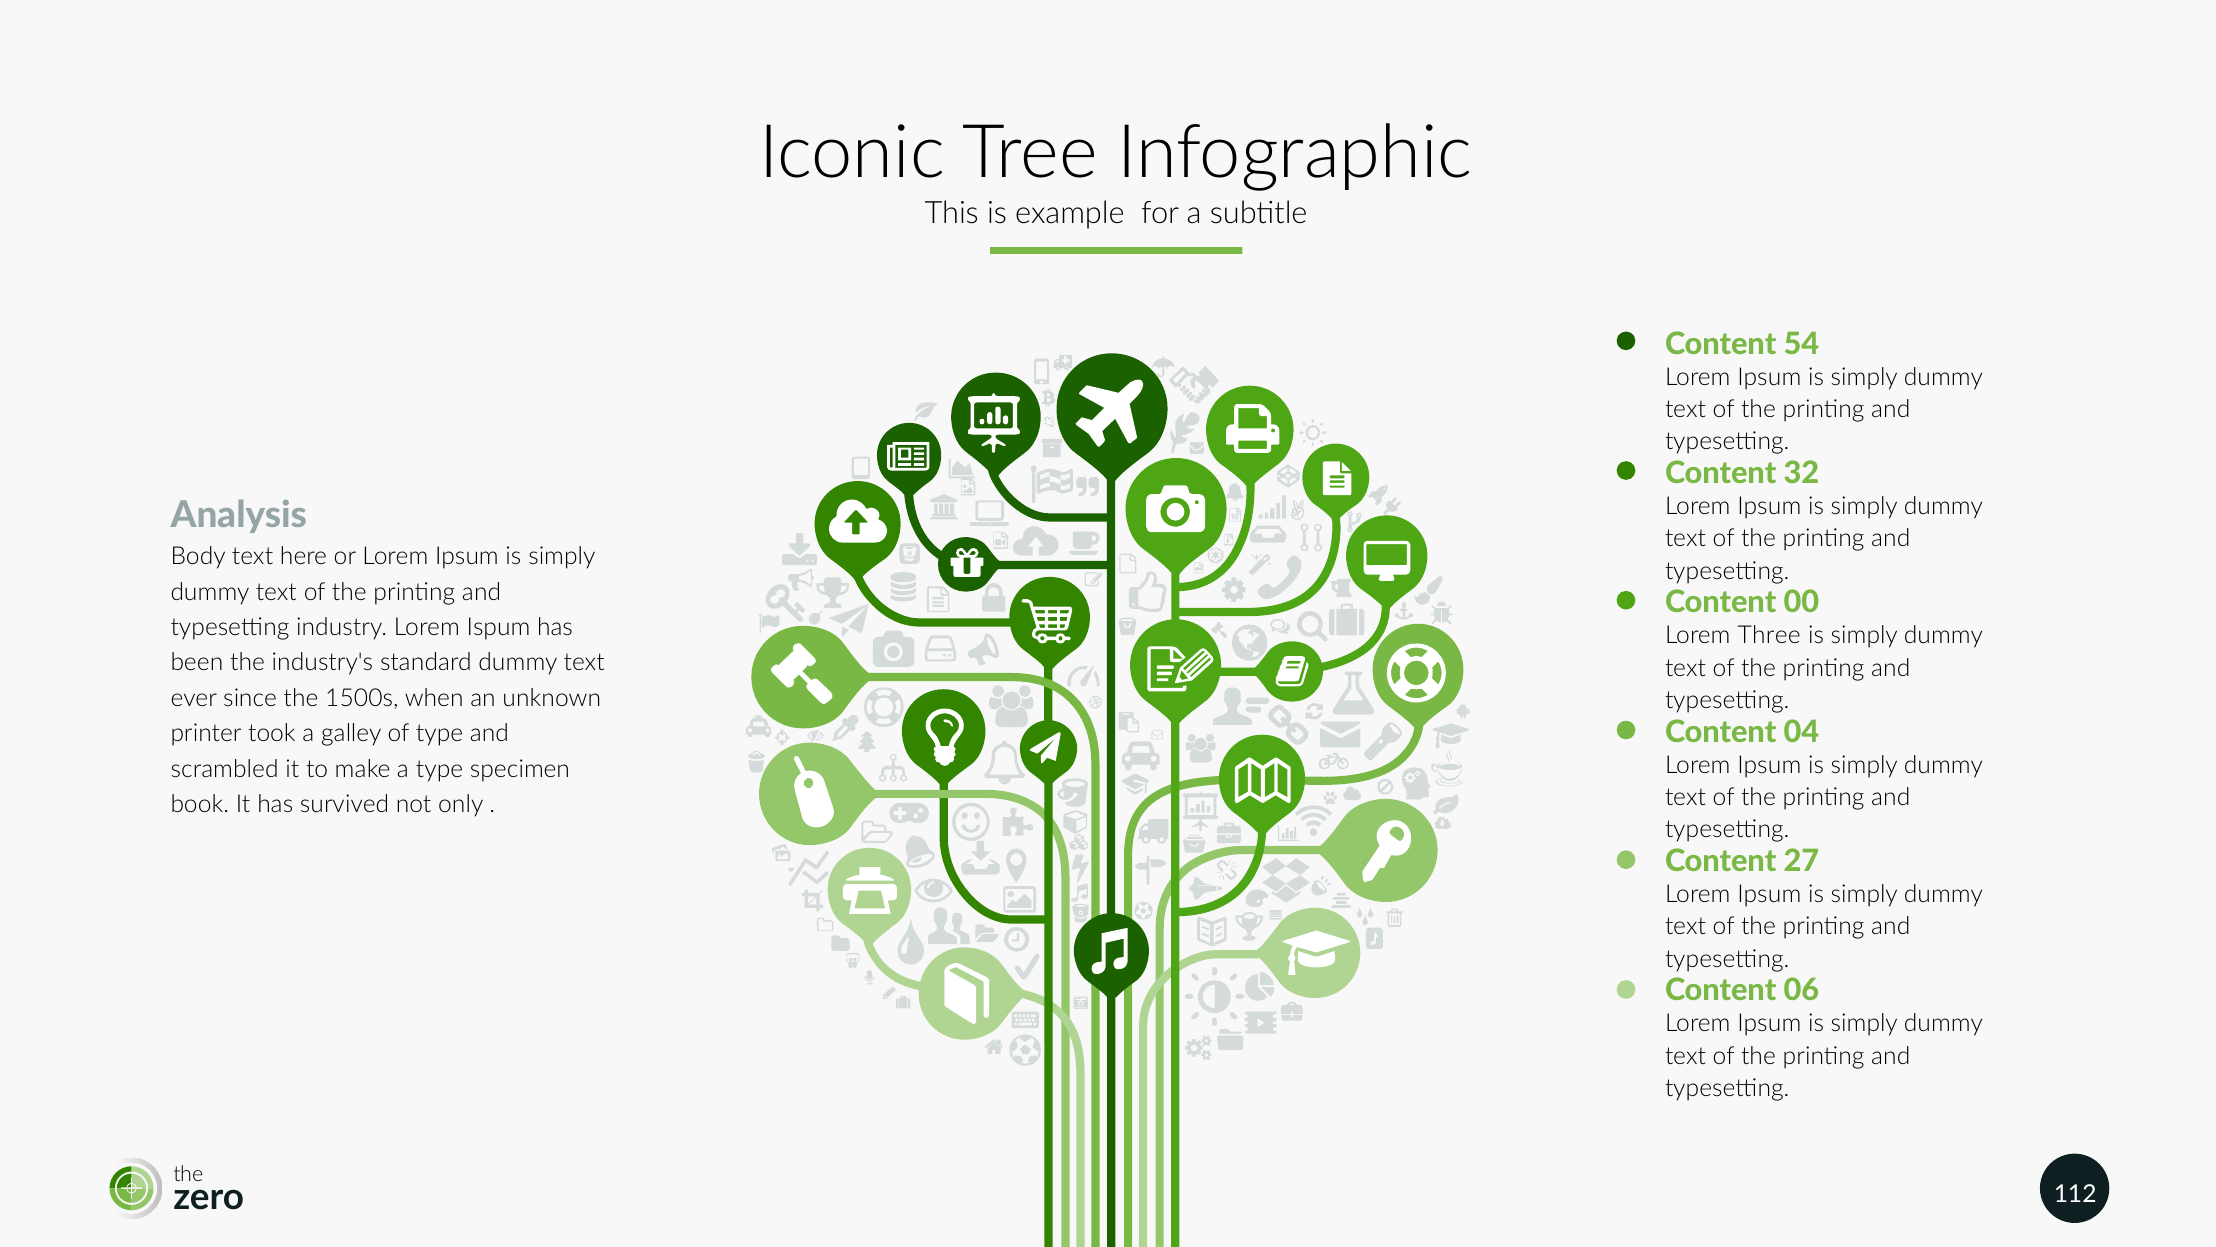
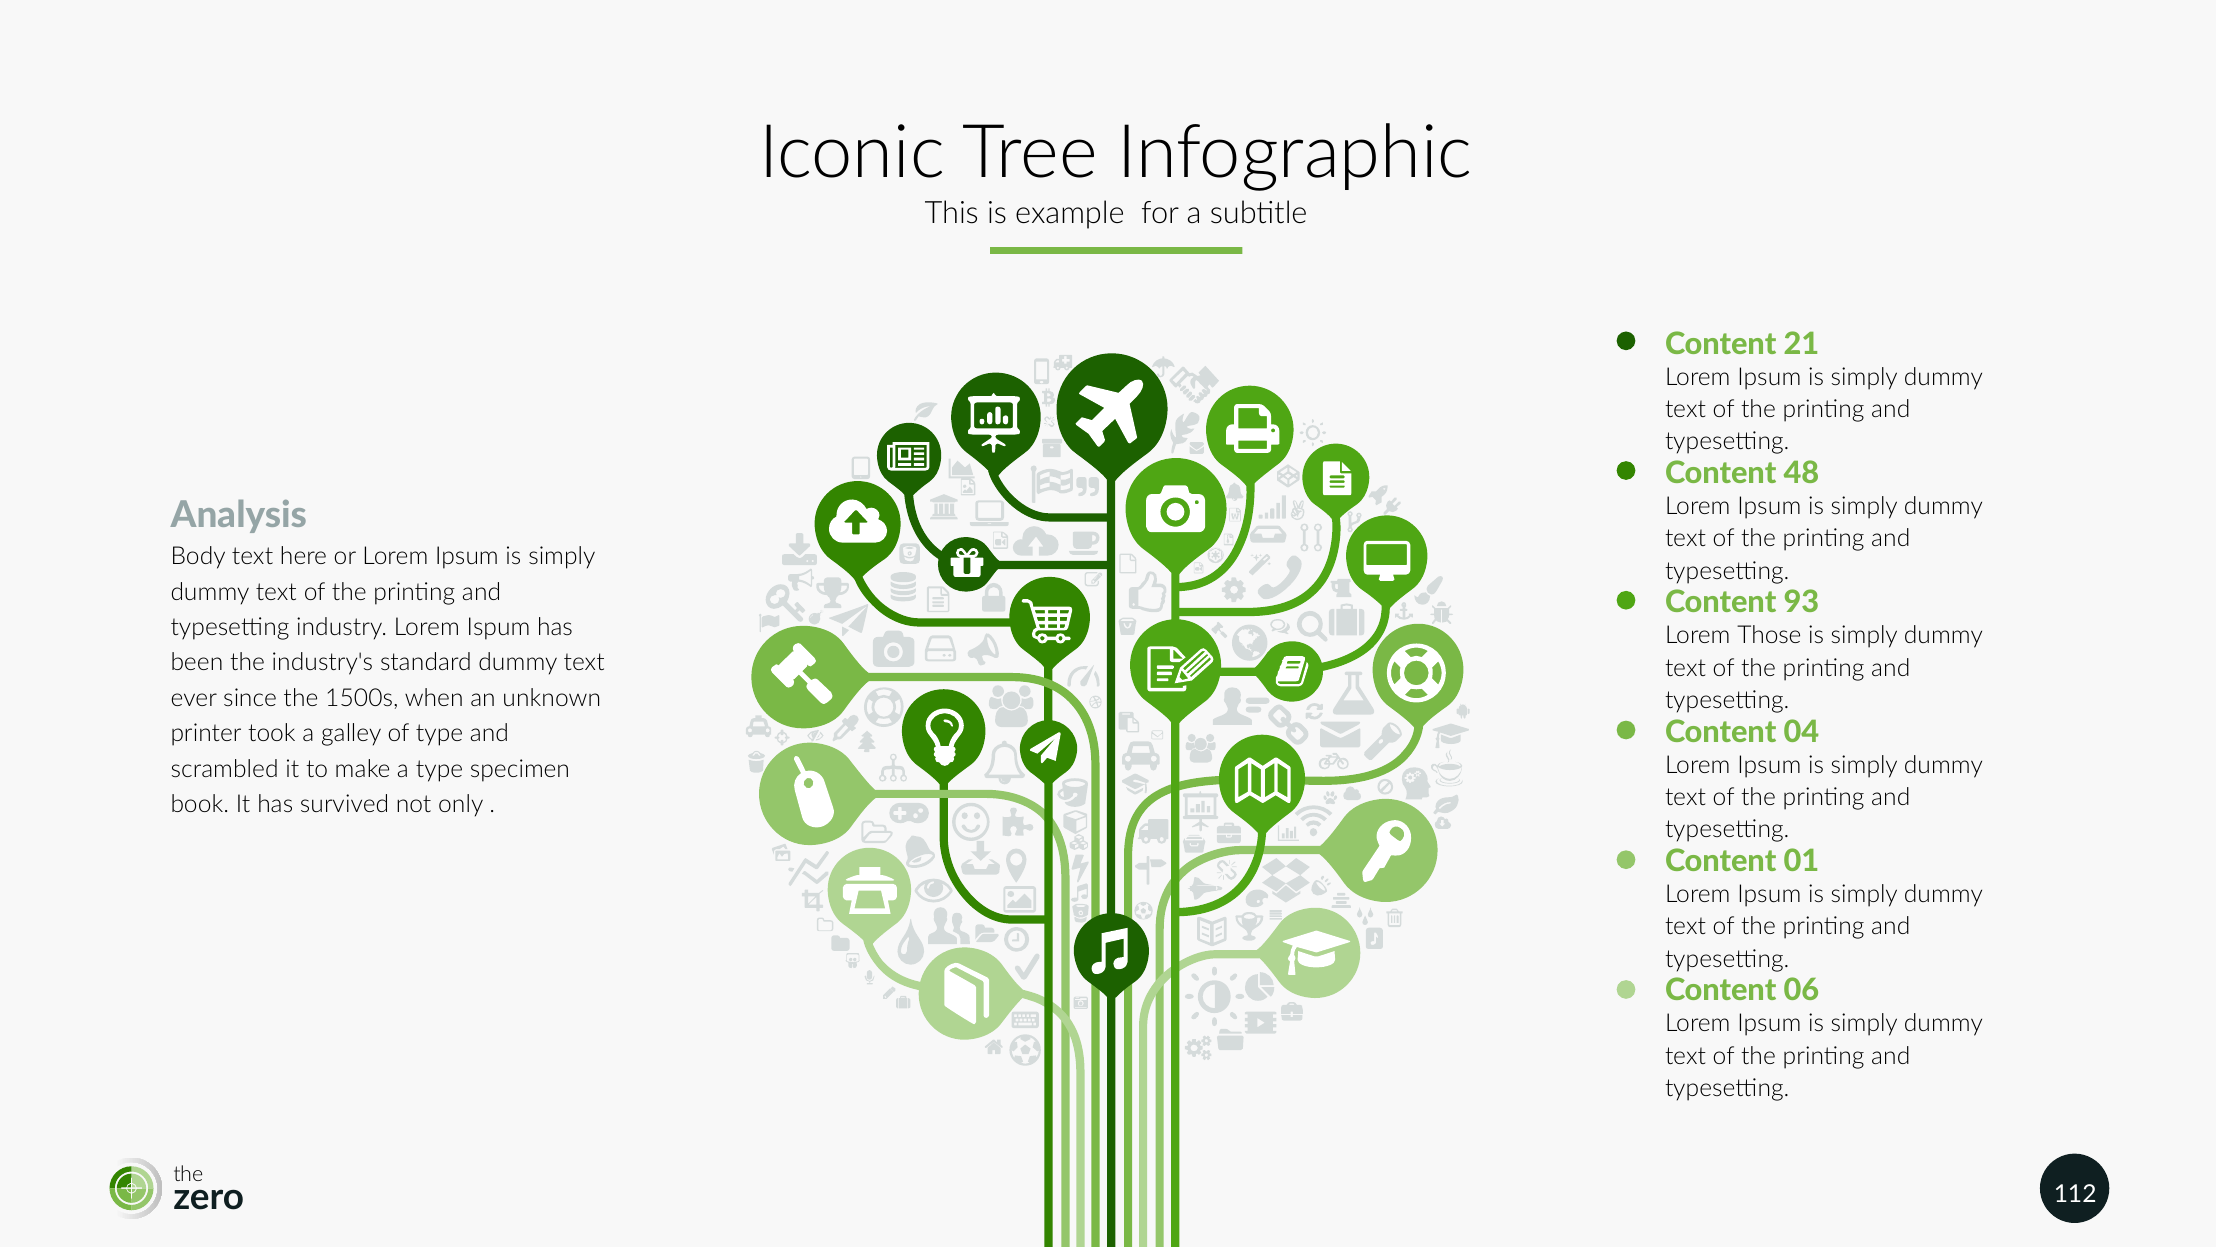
54: 54 -> 21
32: 32 -> 48
00: 00 -> 93
Three: Three -> Those
27: 27 -> 01
